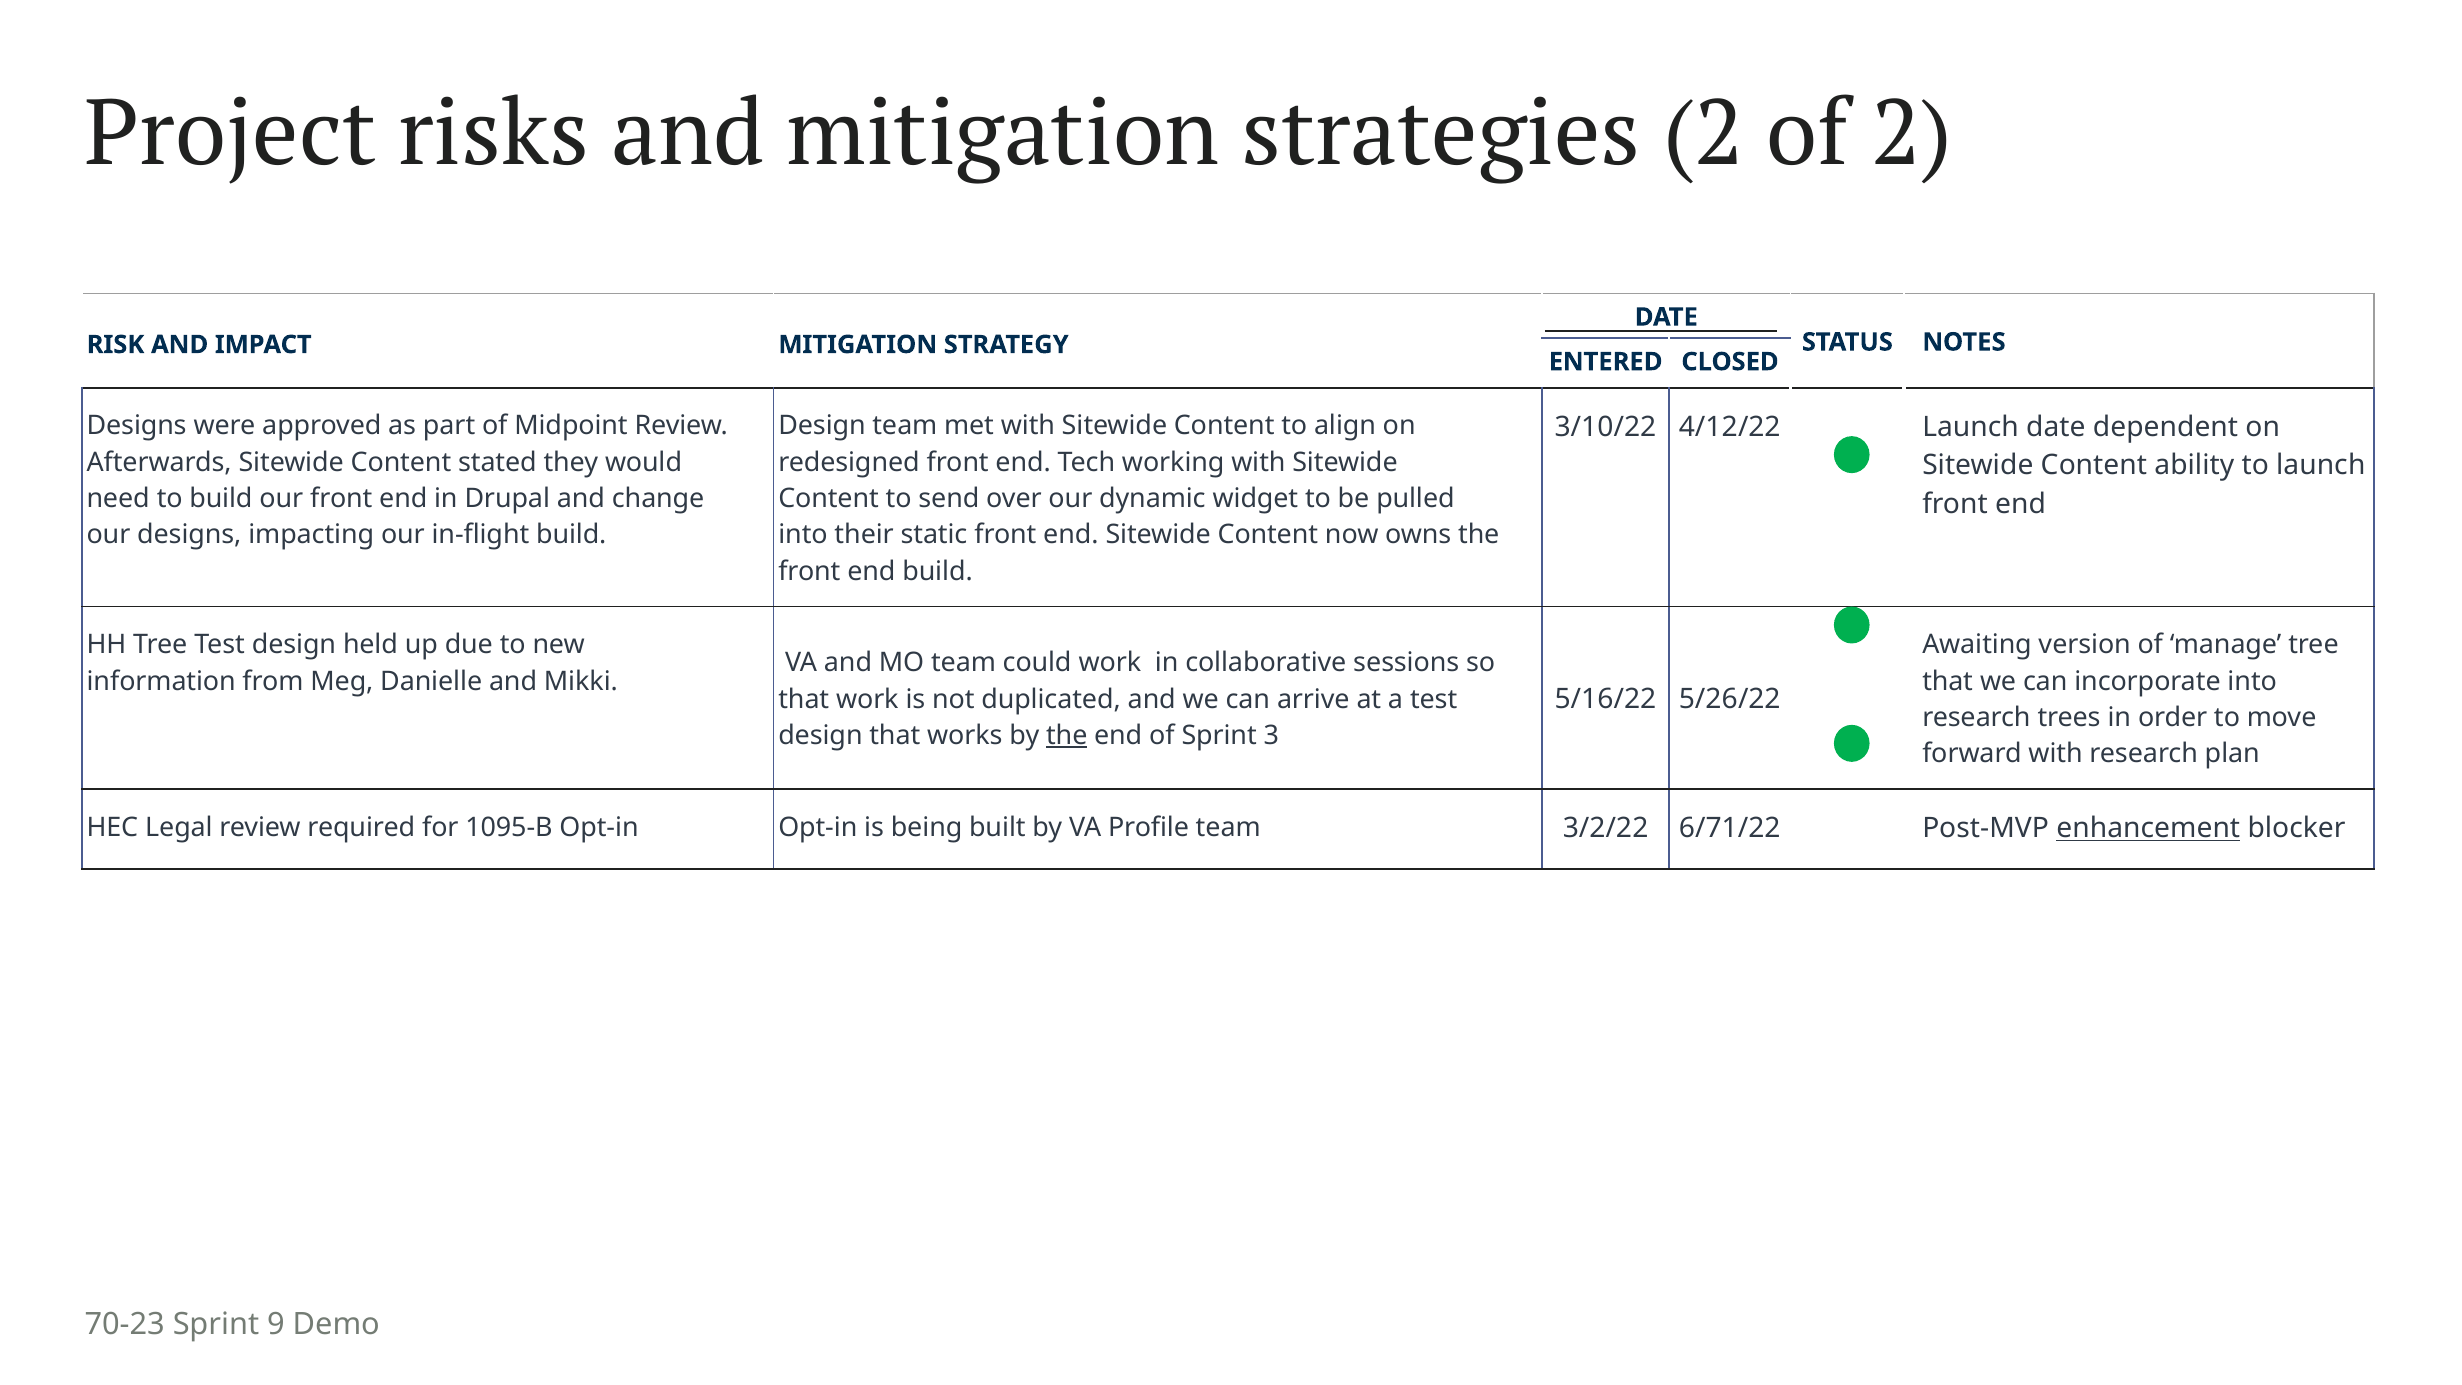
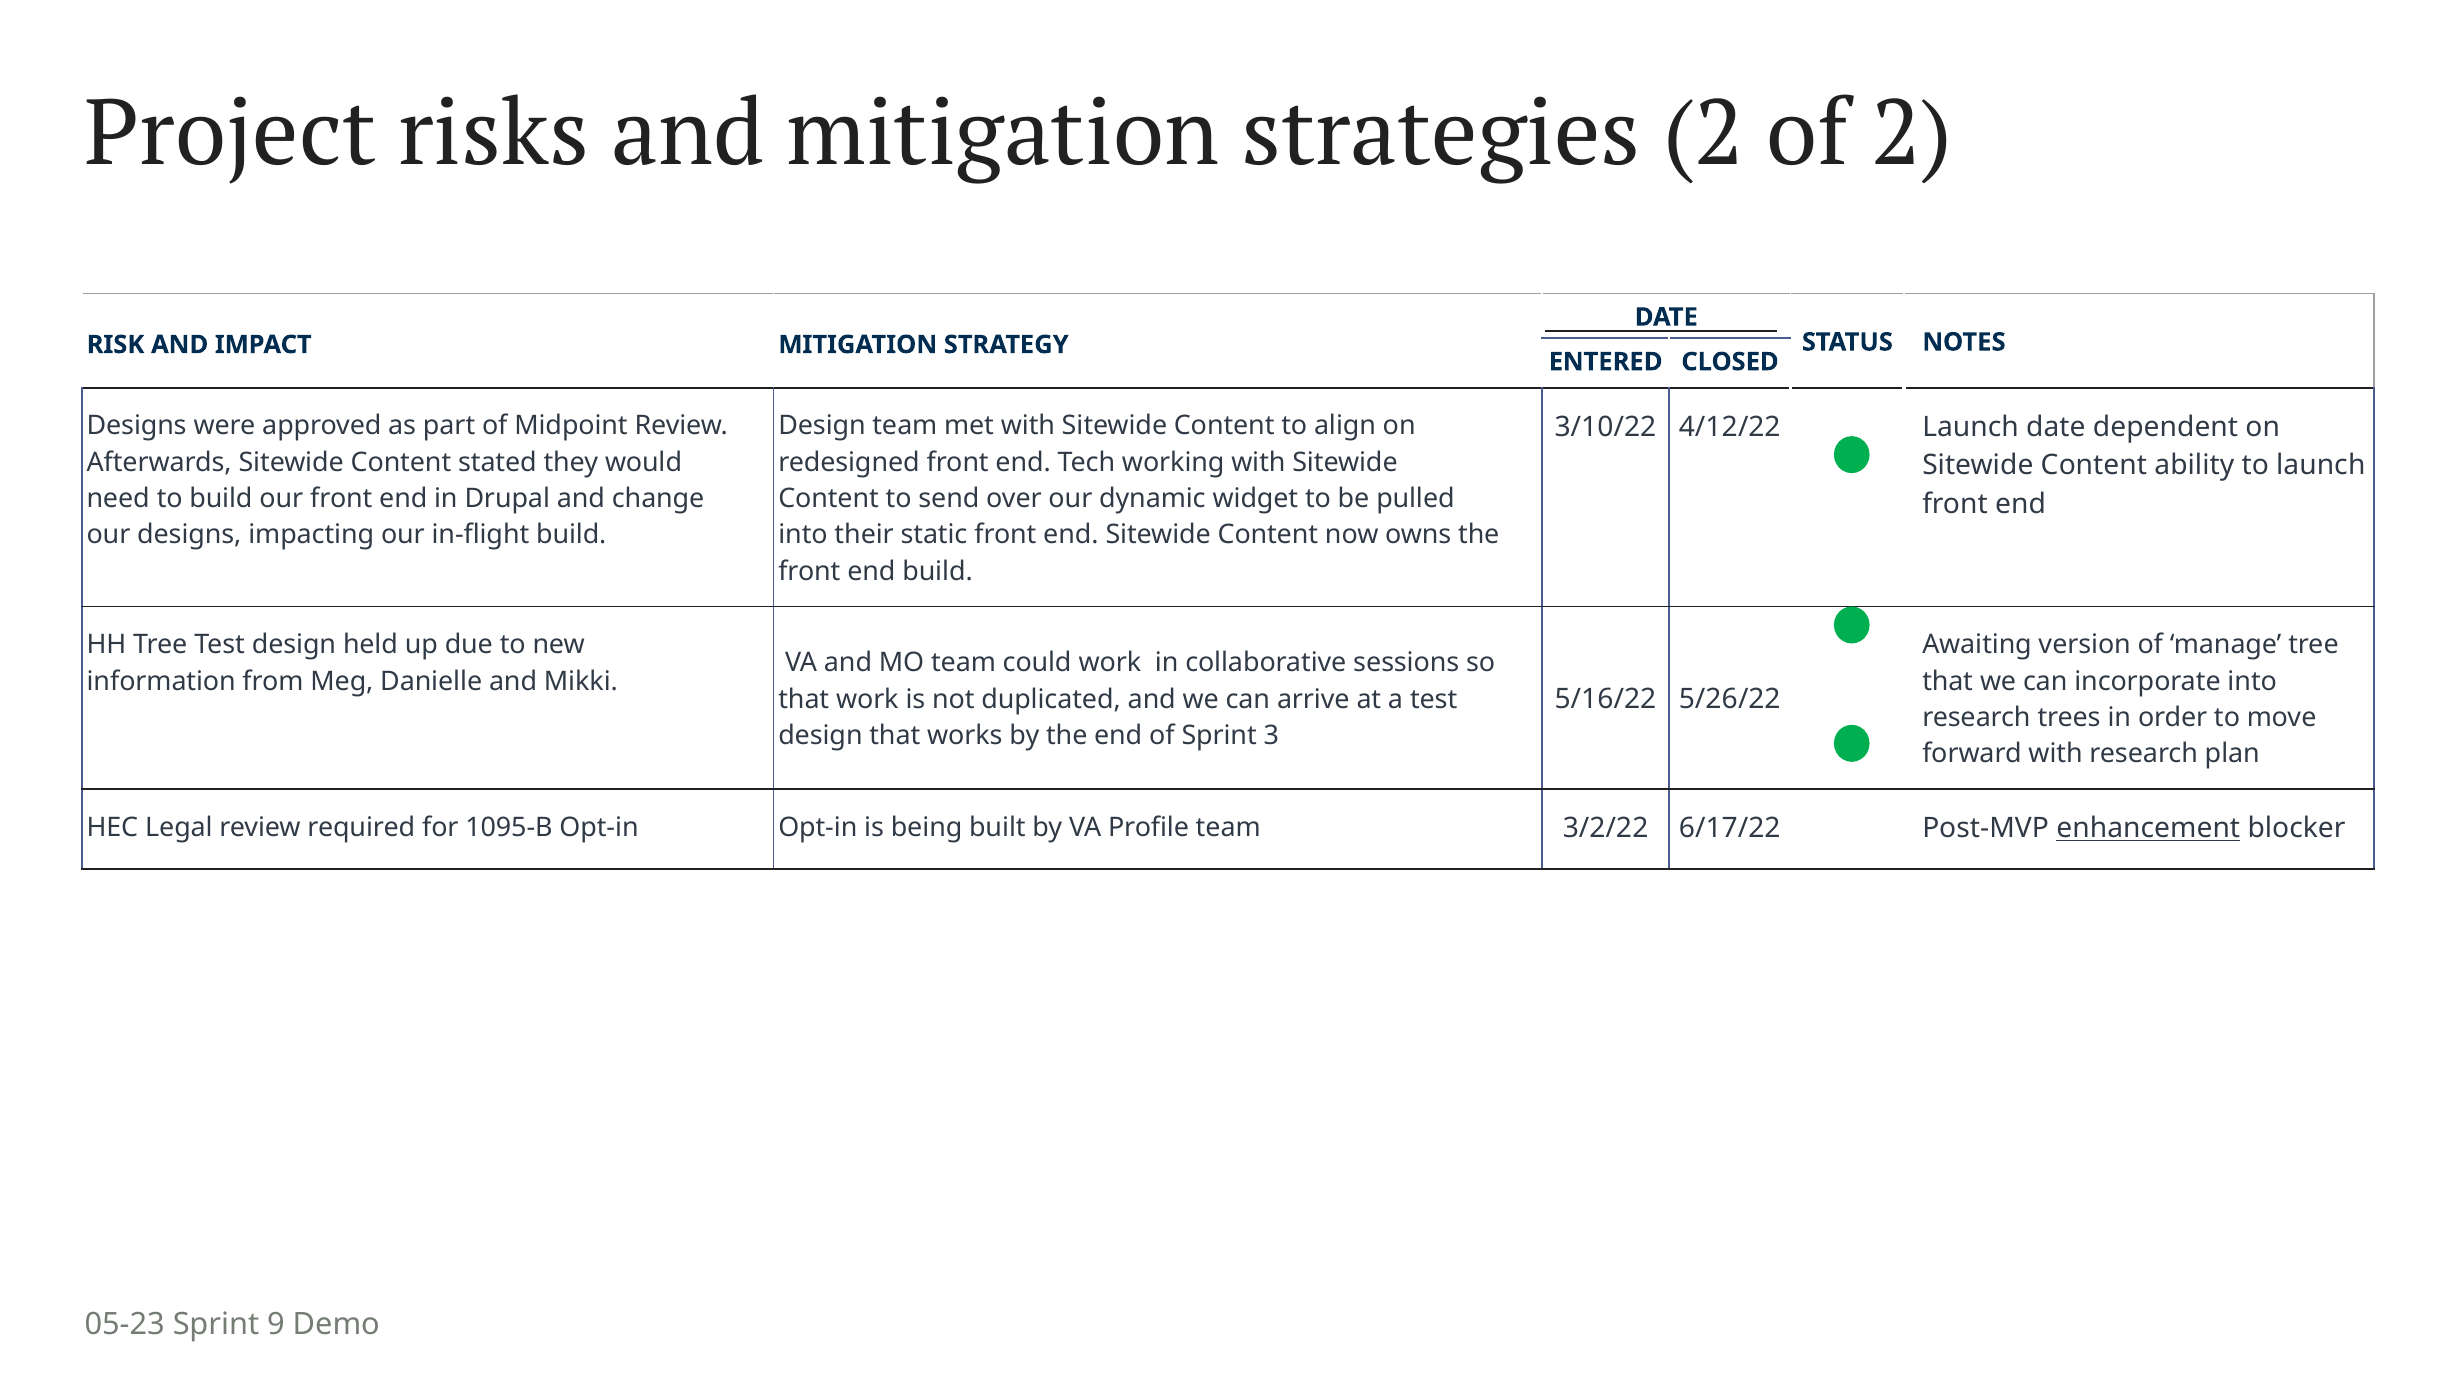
the at (1067, 736) underline: present -> none
6/71/22: 6/71/22 -> 6/17/22
70-23: 70-23 -> 05-23
